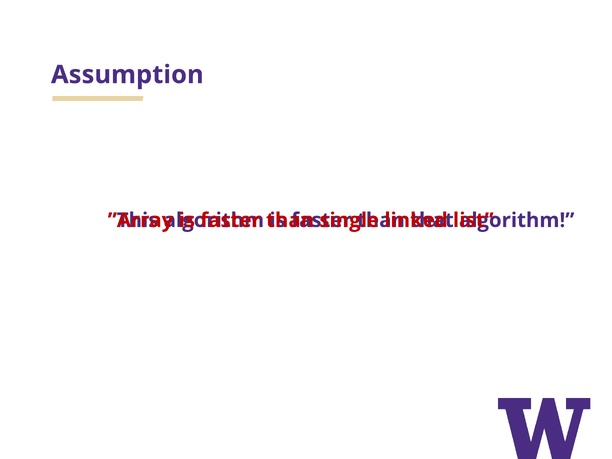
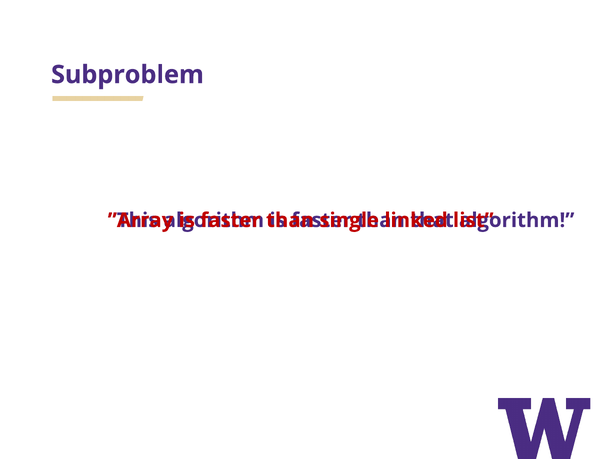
Assumption: Assumption -> Subproblem
